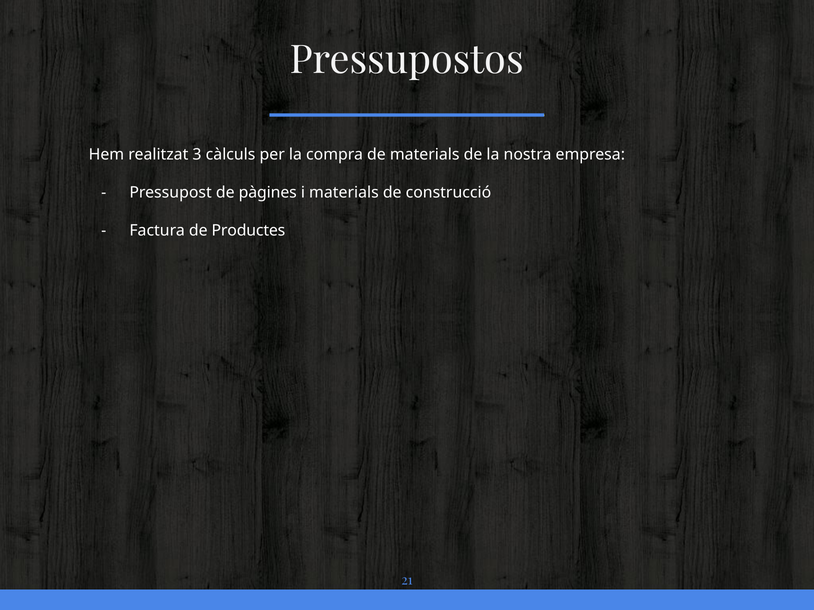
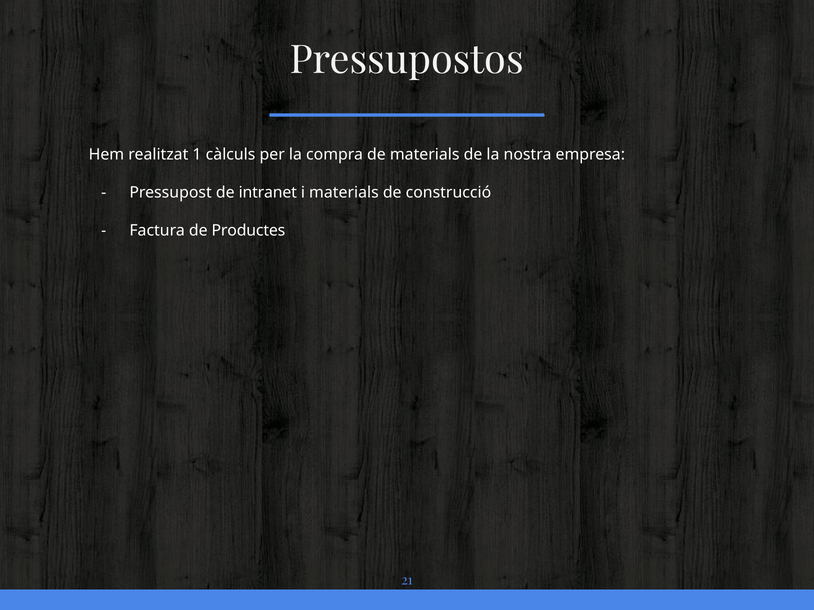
3: 3 -> 1
pàgines: pàgines -> intranet
